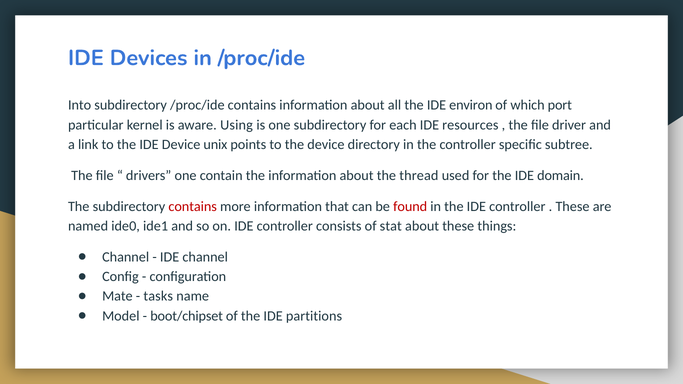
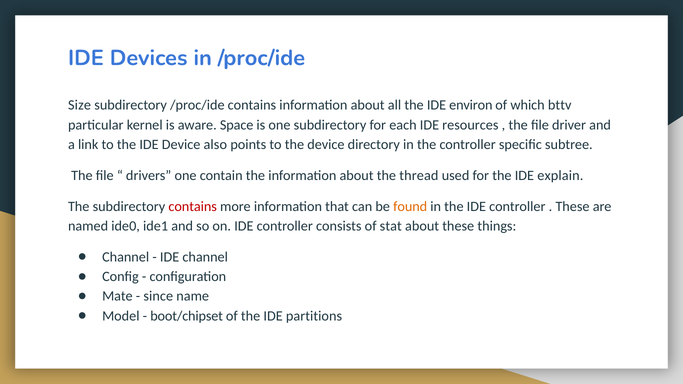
Into: Into -> Size
port: port -> bttv
Using: Using -> Space
unix: unix -> also
domain: domain -> explain
found colour: red -> orange
tasks: tasks -> since
